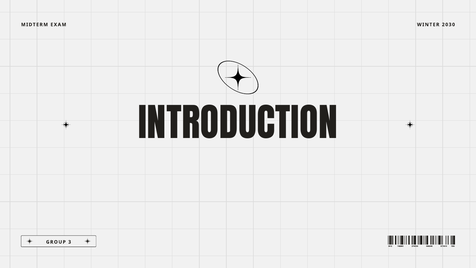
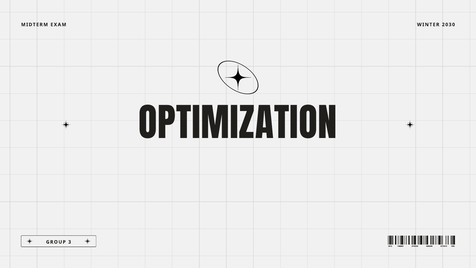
INTRODUCTION: INTRODUCTION -> OPTIMIZATION
